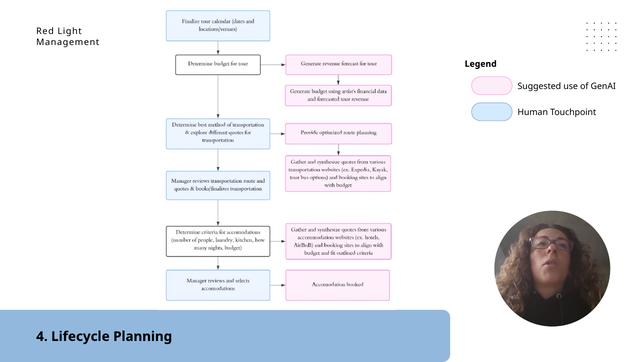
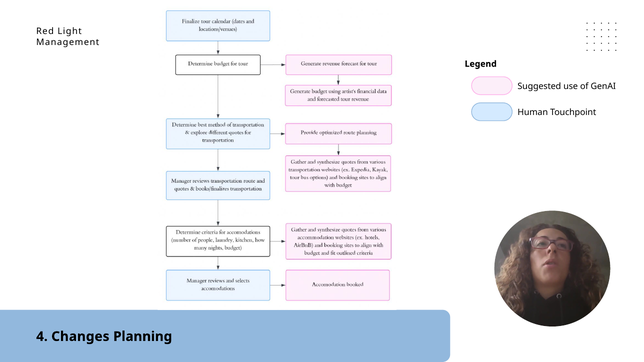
Lifecycle: Lifecycle -> Changes
